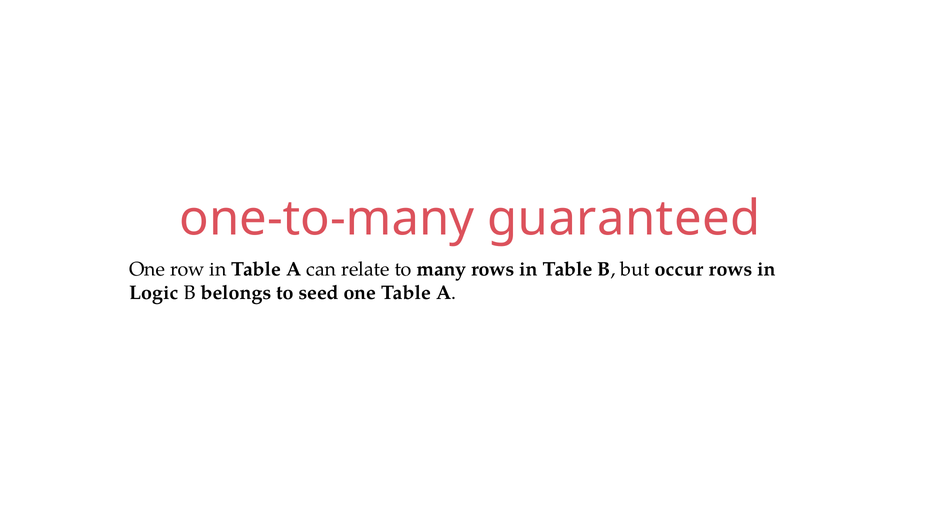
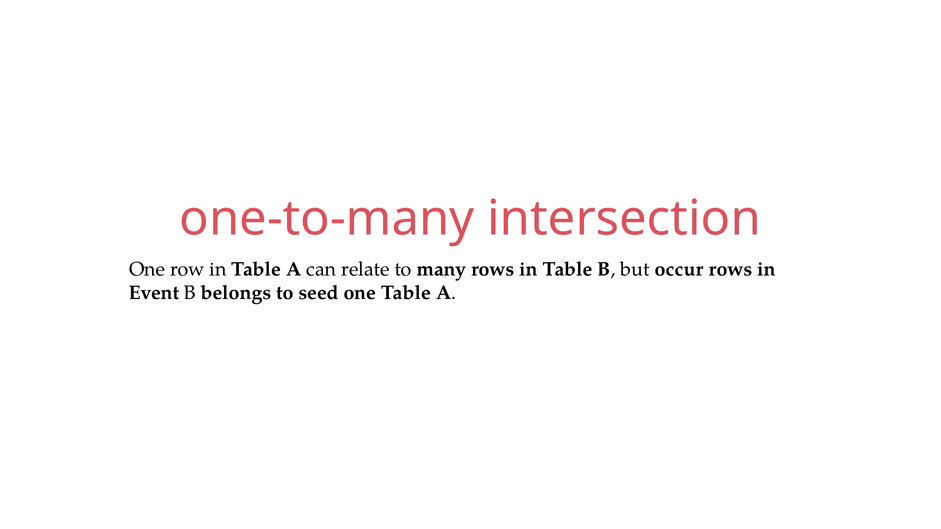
guaranteed: guaranteed -> intersection
Logic: Logic -> Event
